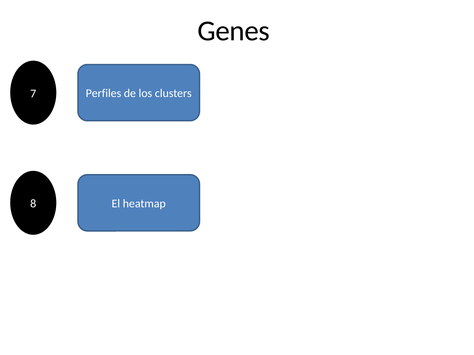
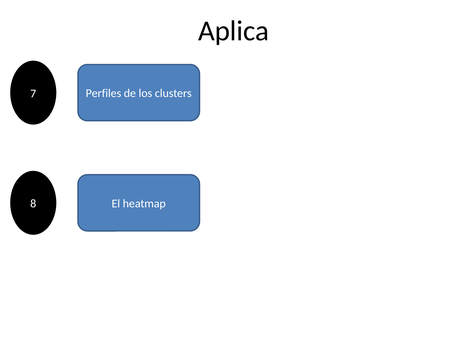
Genes: Genes -> Aplica
